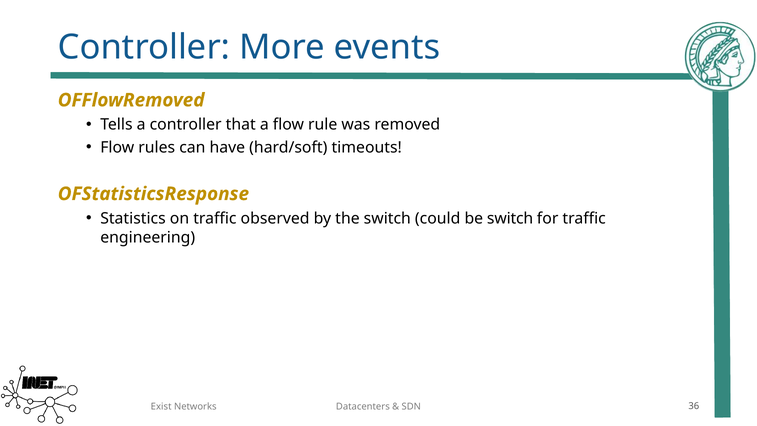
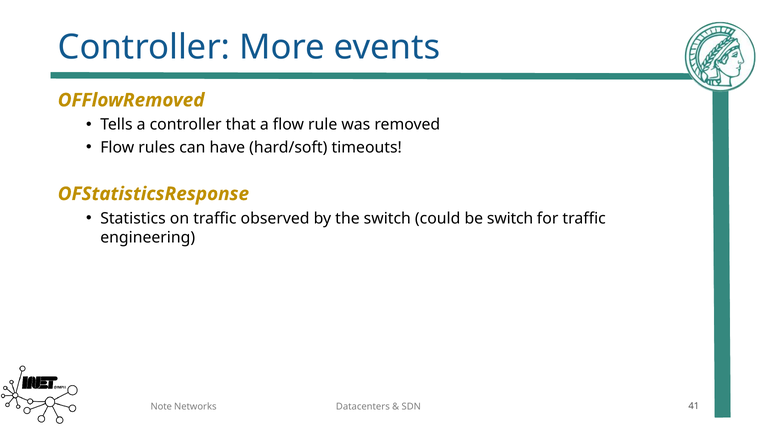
Exist: Exist -> Note
36: 36 -> 41
